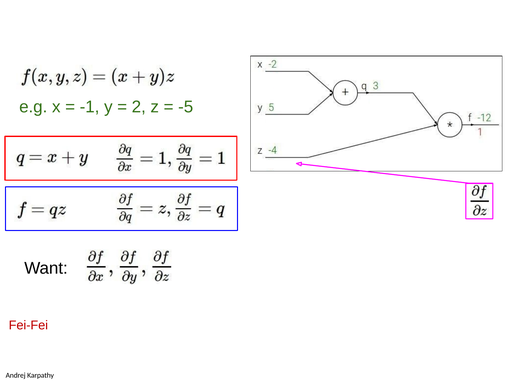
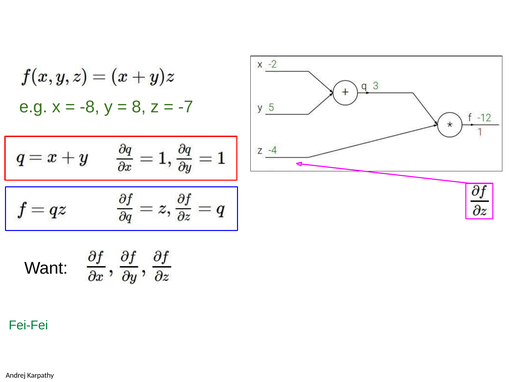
-1: -1 -> -8
2: 2 -> 8
-5: -5 -> -7
Fei-Fei colour: red -> green
